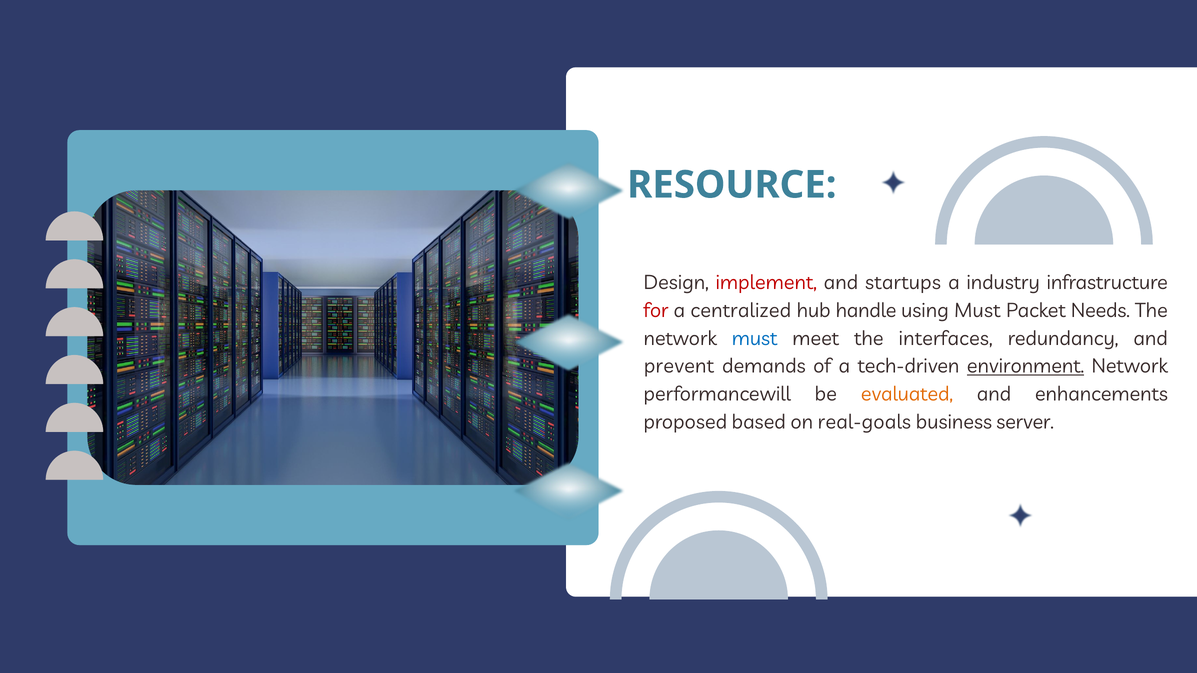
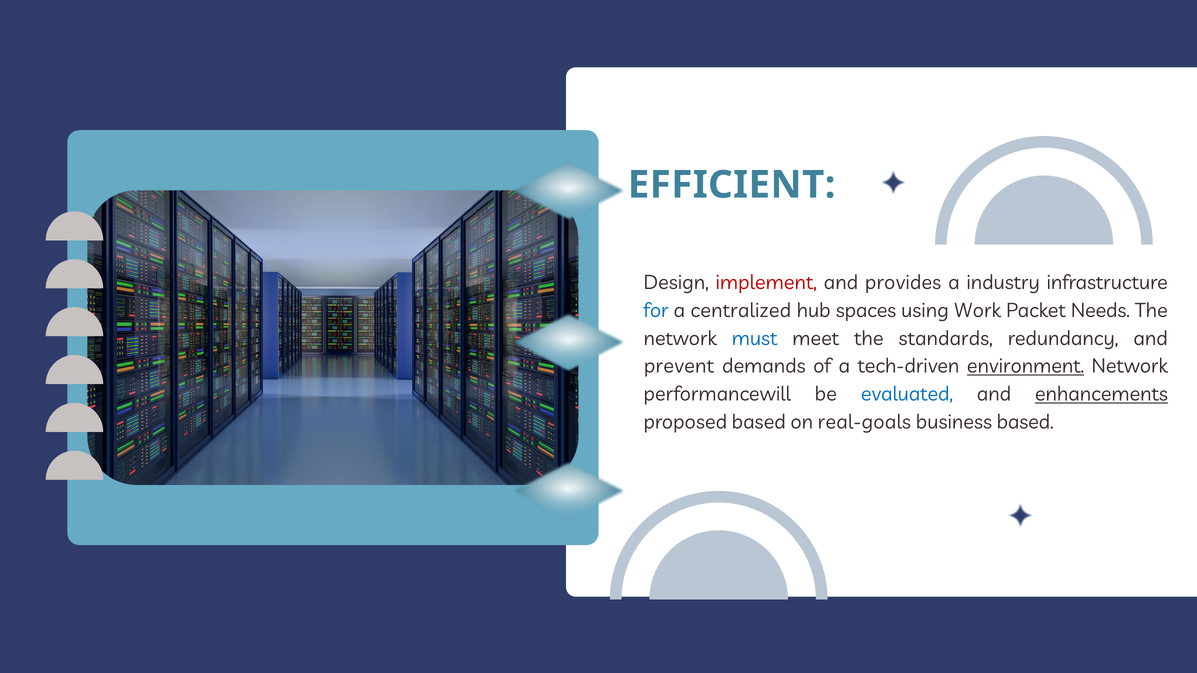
RESOURCE: RESOURCE -> EFFICIENT
startups: startups -> provides
for colour: red -> blue
handle: handle -> spaces
using Must: Must -> Work
interfaces: interfaces -> standards
evaluated colour: orange -> blue
enhancements underline: none -> present
business server: server -> based
